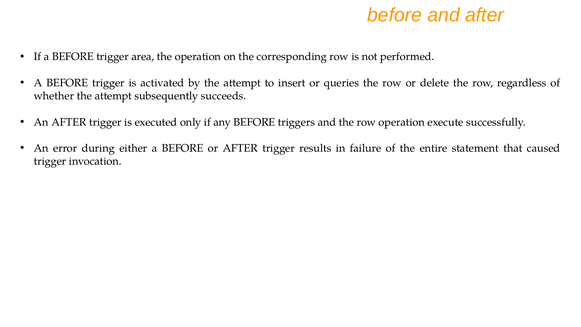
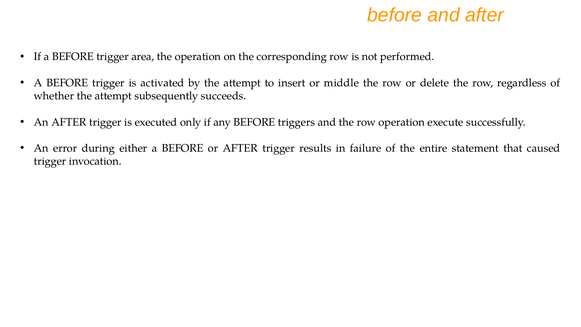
queries: queries -> middle
